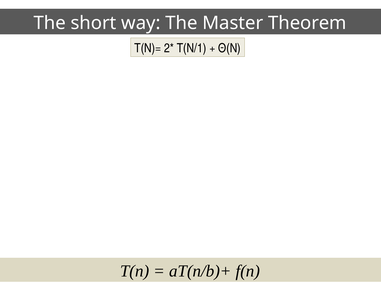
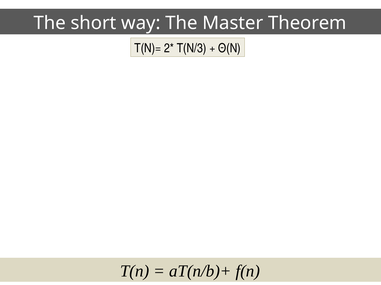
T(N/1: T(N/1 -> T(N/3
